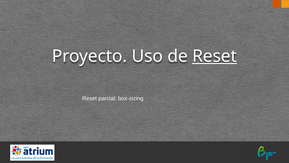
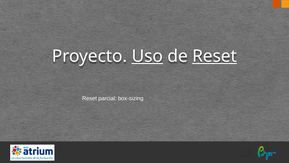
Uso underline: none -> present
